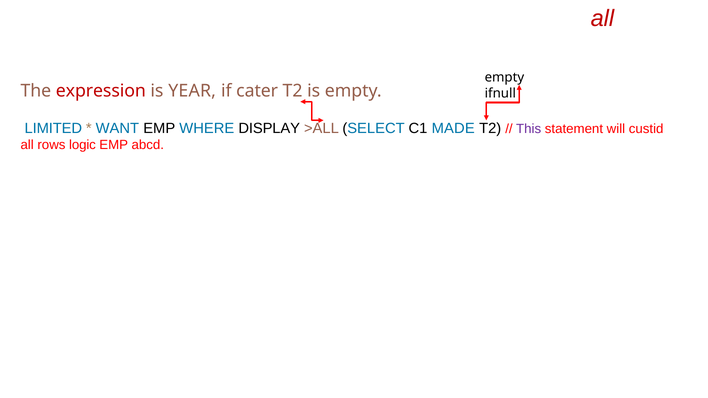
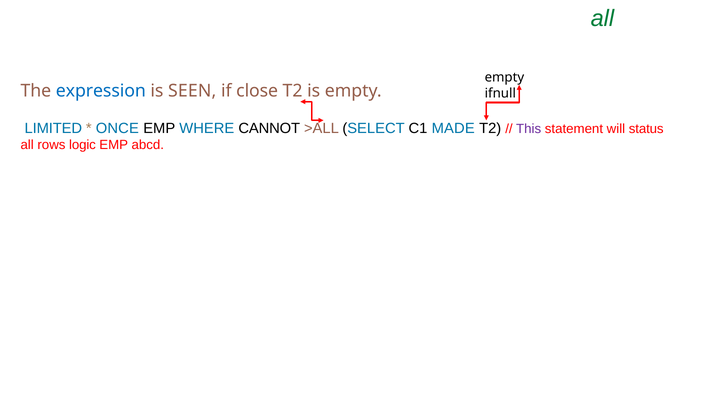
all at (602, 18) colour: red -> green
expression colour: red -> blue
YEAR: YEAR -> SEEN
cater: cater -> close
WANT: WANT -> ONCE
DISPLAY: DISPLAY -> CANNOT
custid: custid -> status
